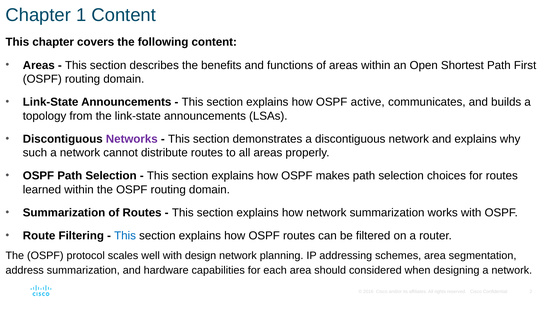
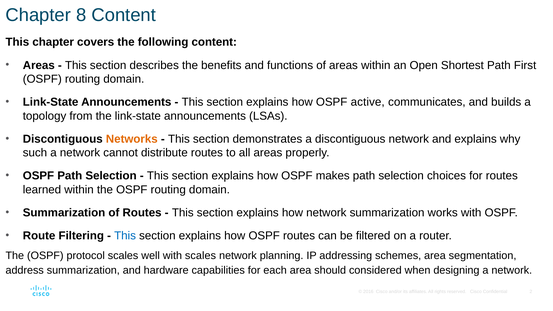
1: 1 -> 8
Networks colour: purple -> orange
with design: design -> scales
